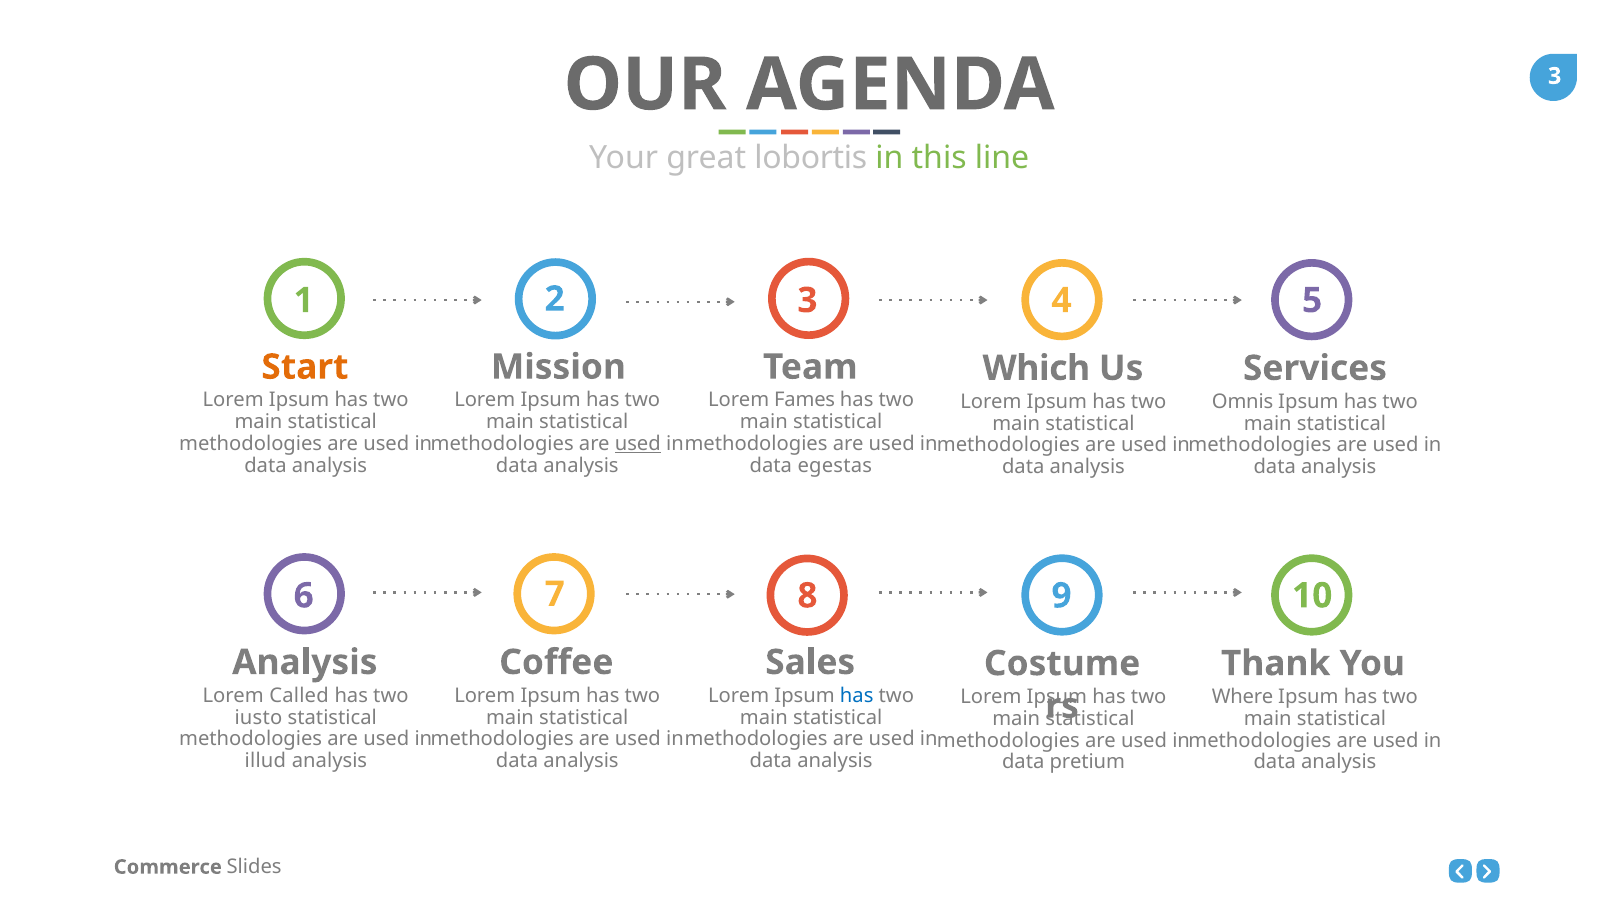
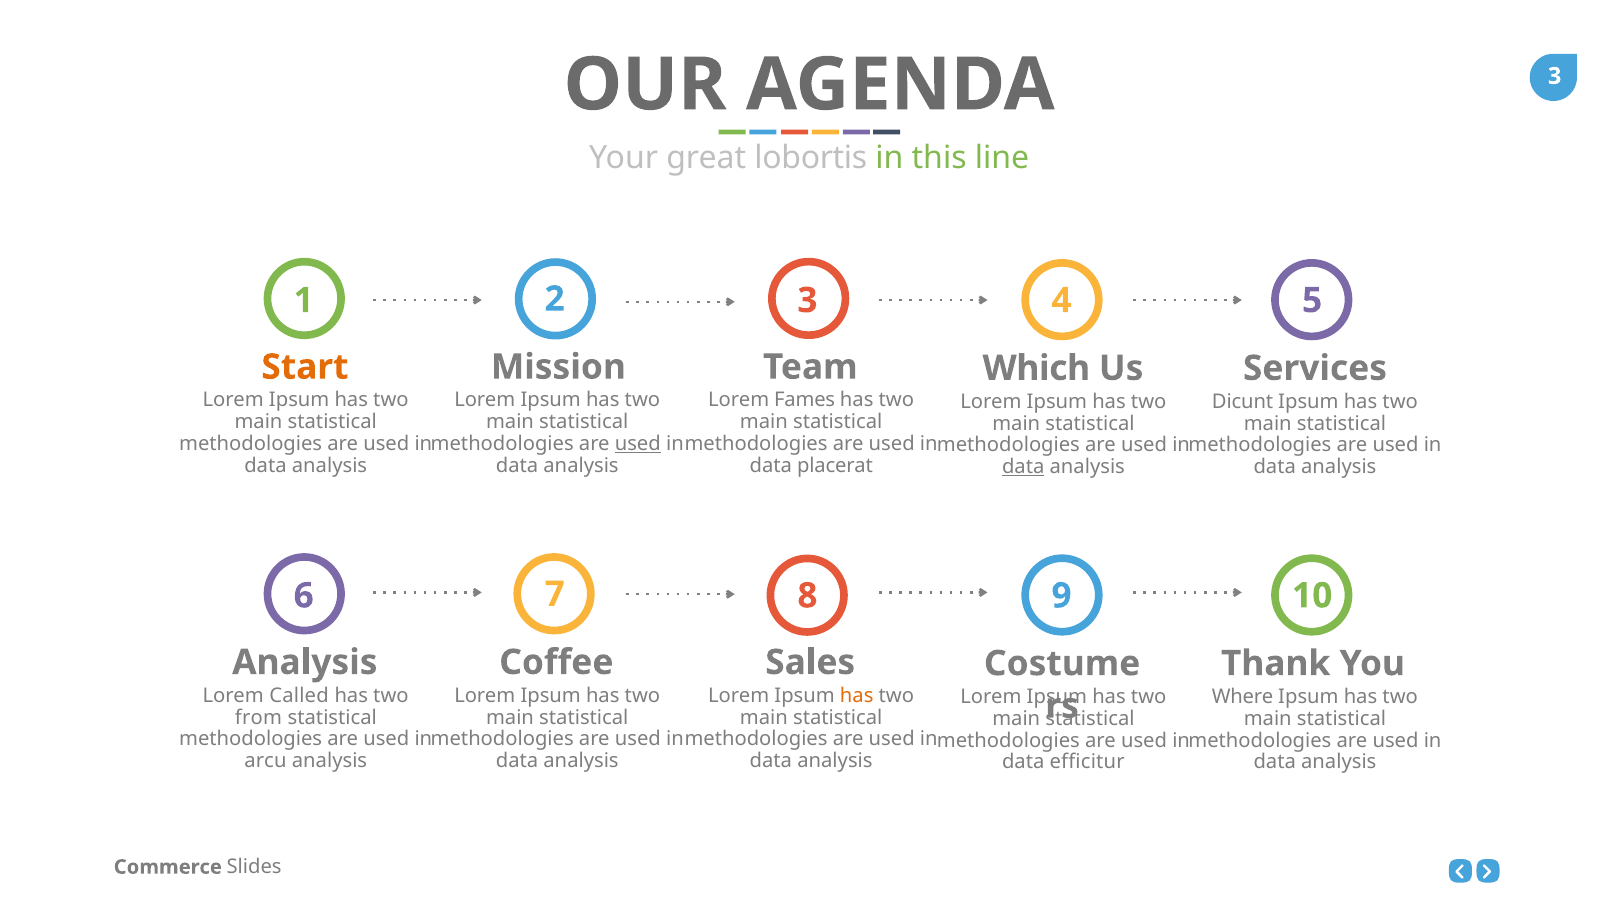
Omnis: Omnis -> Dicunt
egestas: egestas -> placerat
data at (1023, 467) underline: none -> present
has at (857, 696) colour: blue -> orange
iusto: iusto -> from
illud: illud -> arcu
pretium: pretium -> efficitur
